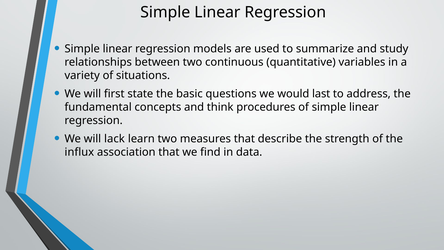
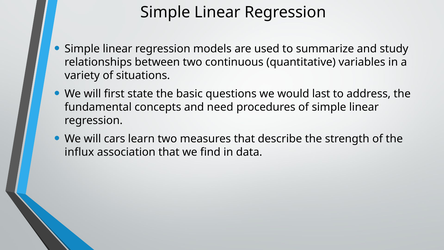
think: think -> need
lack: lack -> cars
